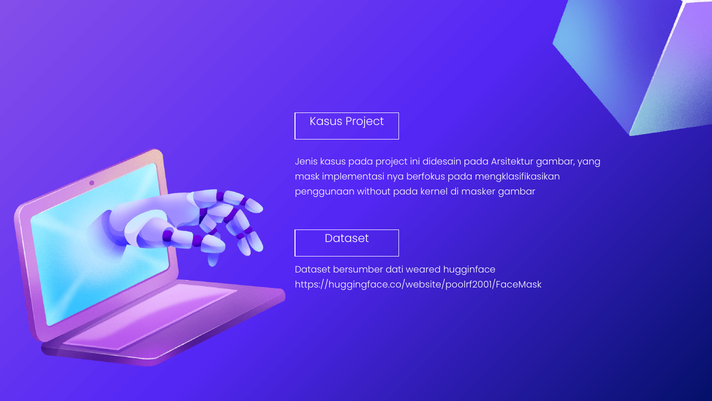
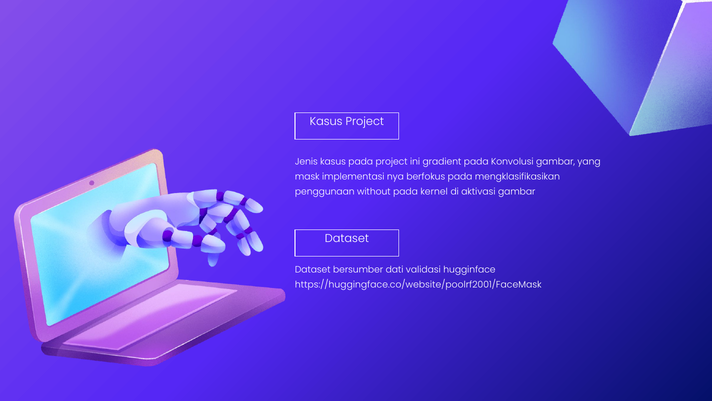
didesain: didesain -> gradient
Arsitektur: Arsitektur -> Konvolusi
masker: masker -> aktivasi
weared: weared -> validasi
